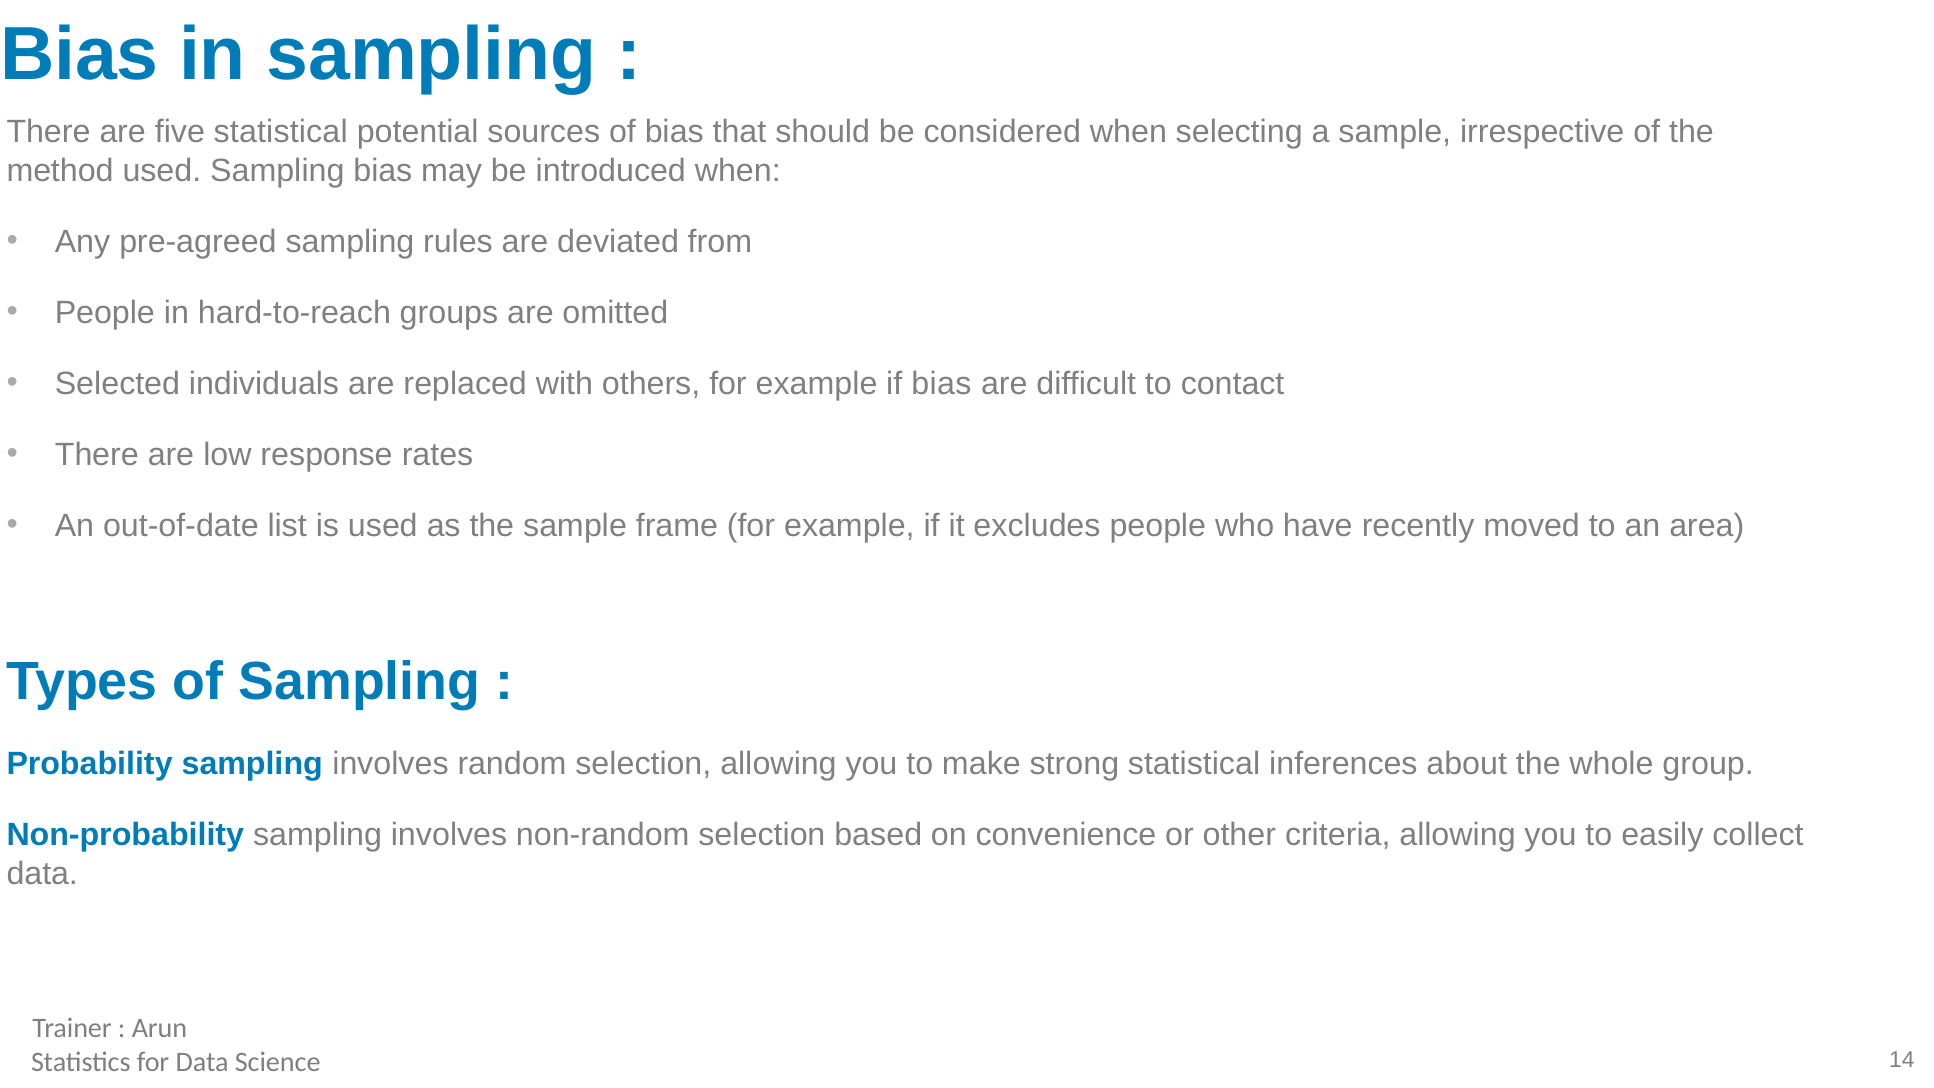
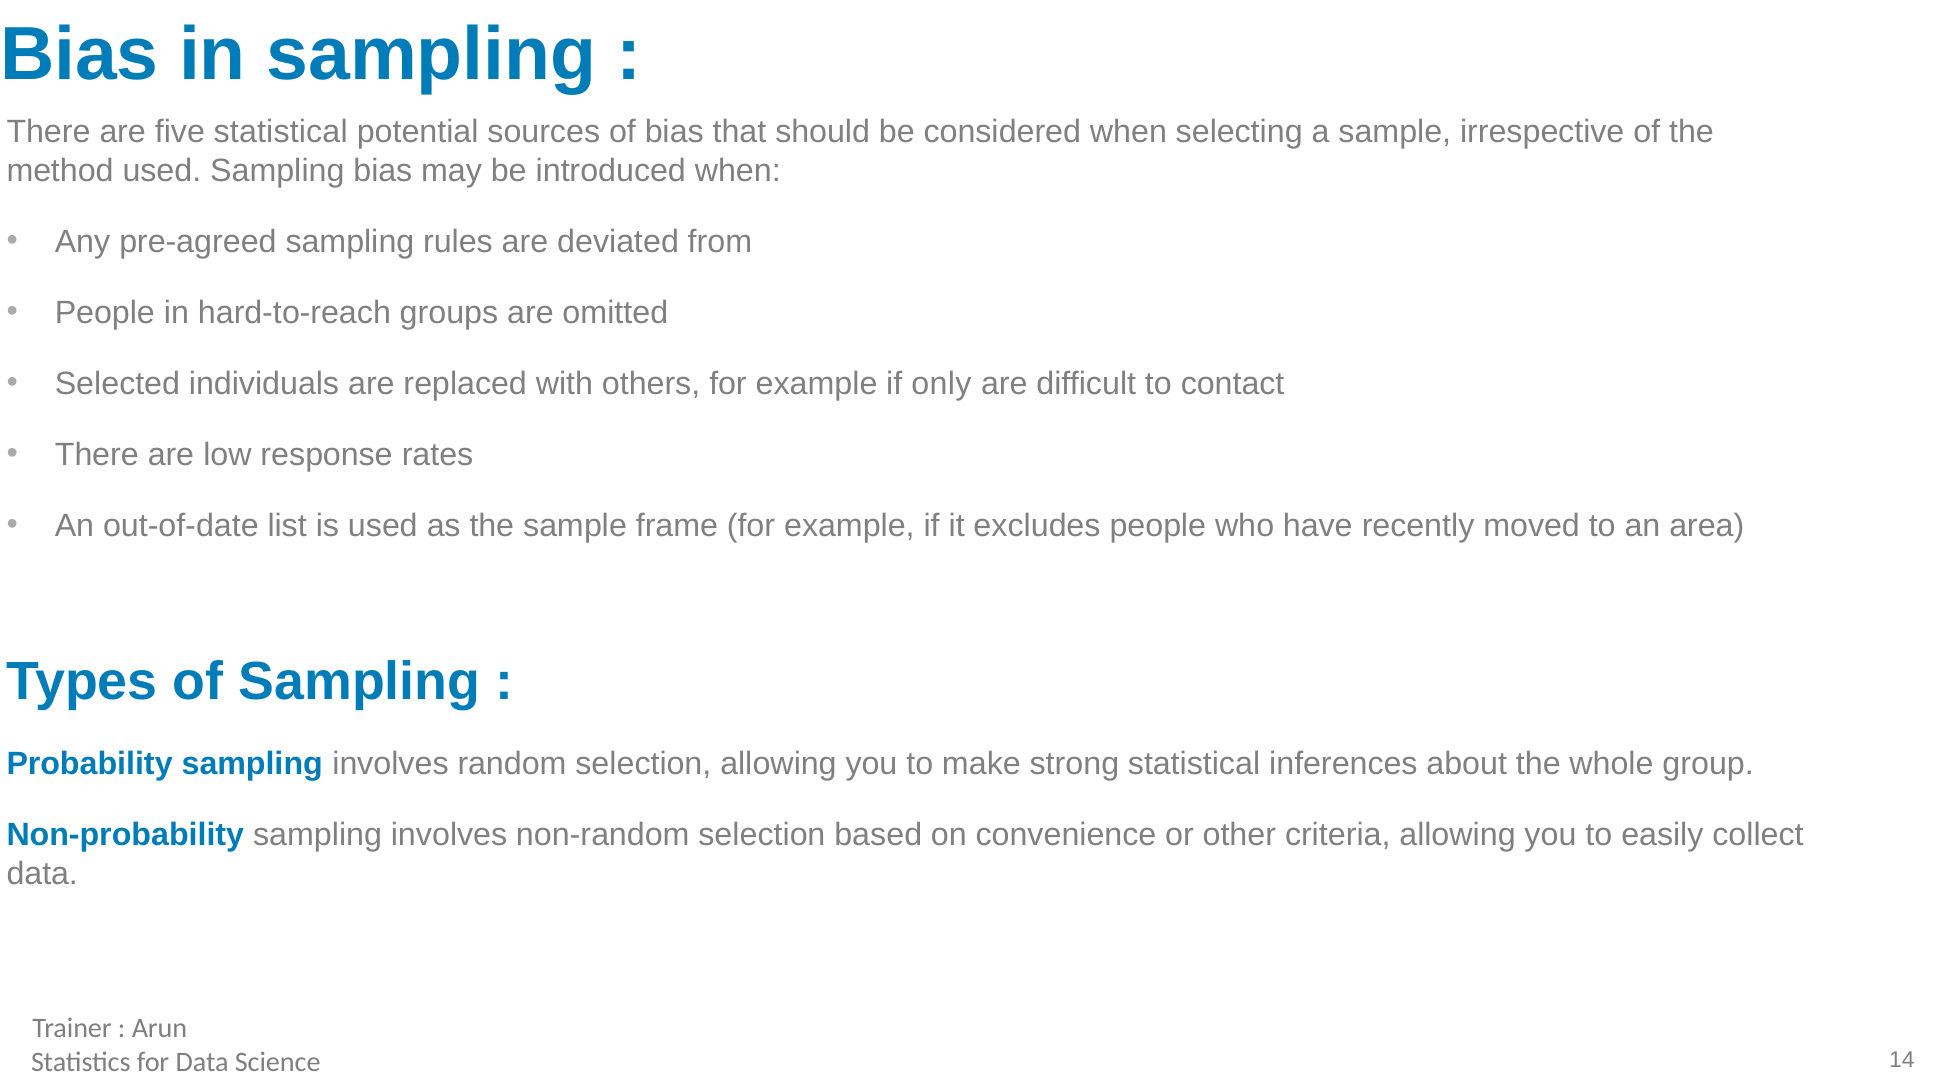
if bias: bias -> only
